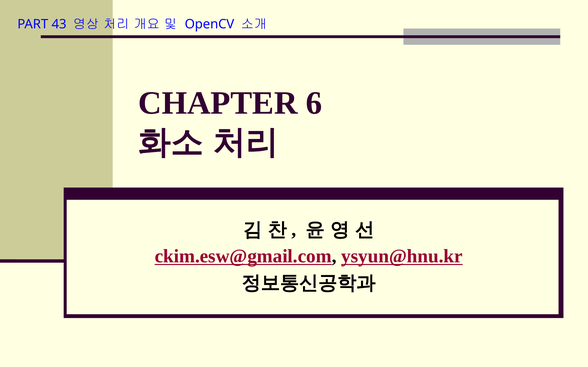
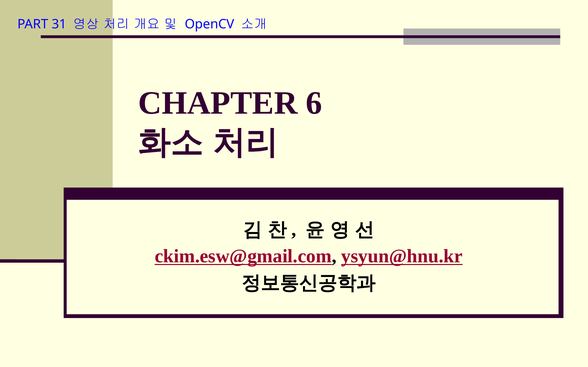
43: 43 -> 31
